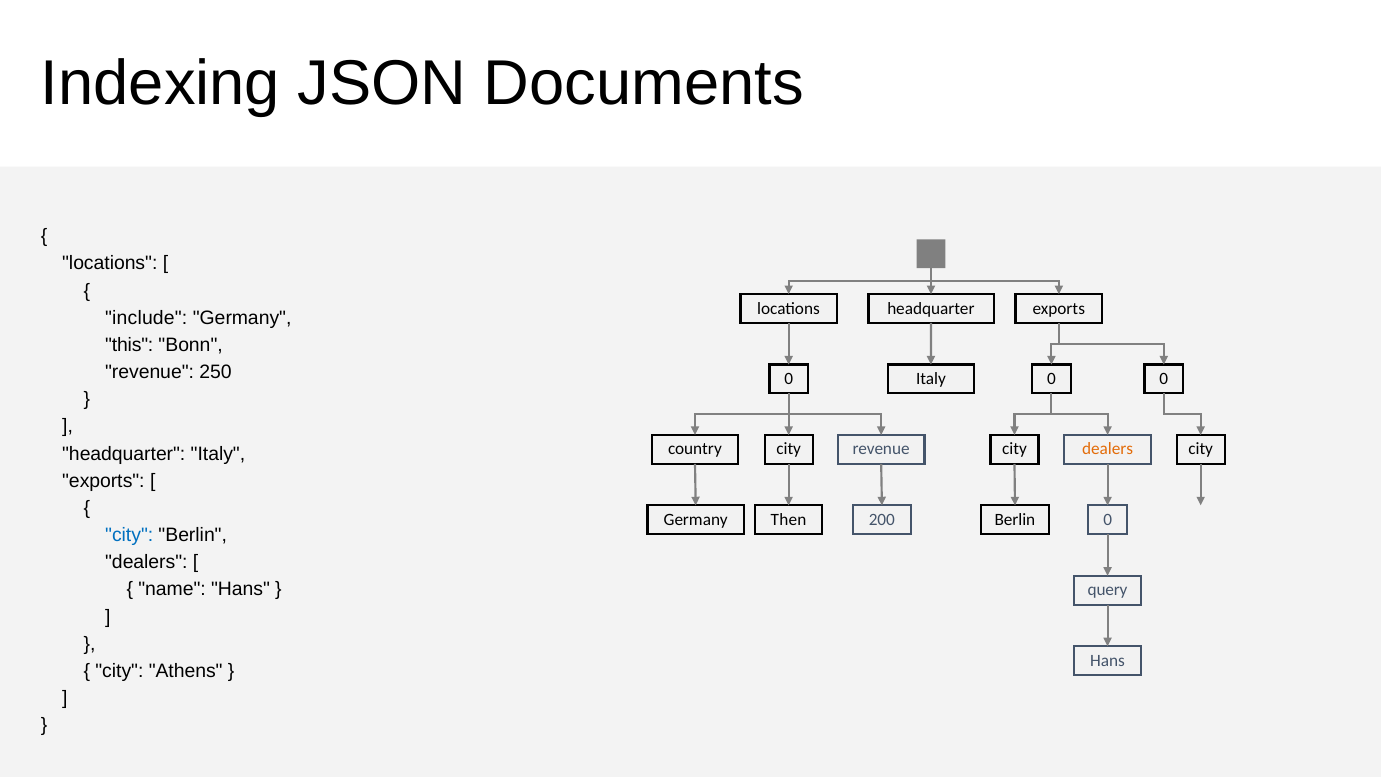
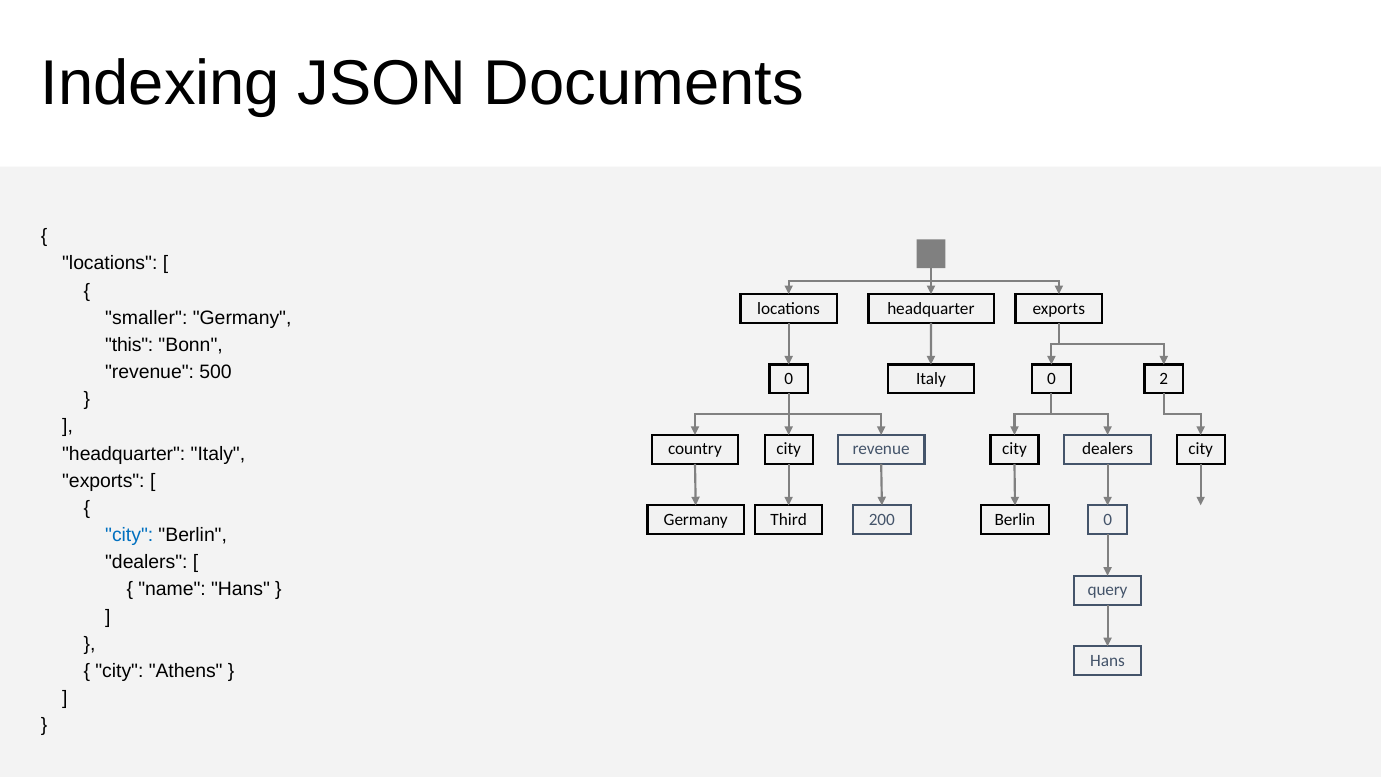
include: include -> smaller
250: 250 -> 500
0 0: 0 -> 2
dealers at (1108, 449) colour: orange -> black
Then: Then -> Third
